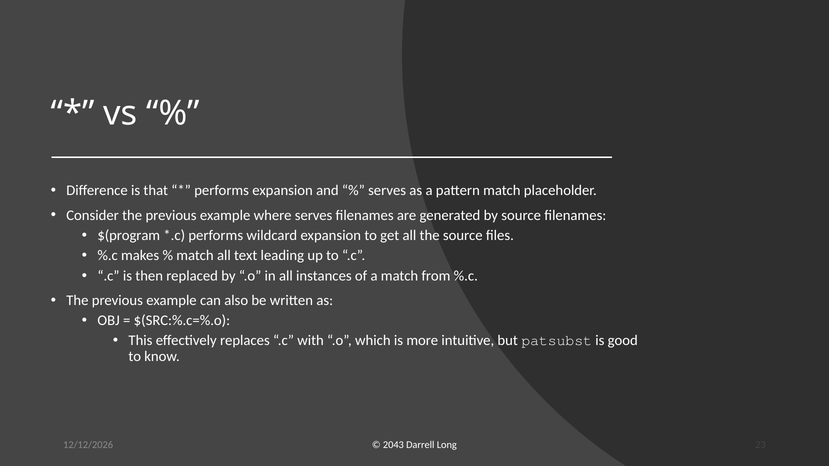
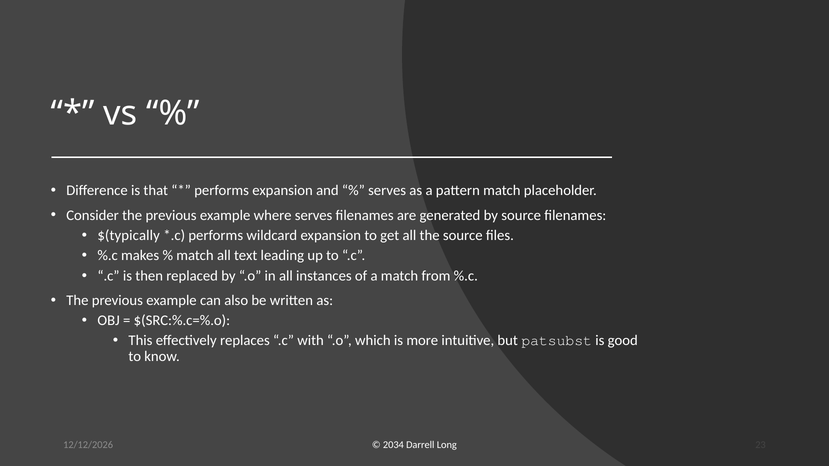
$(program: $(program -> $(typically
2043: 2043 -> 2034
